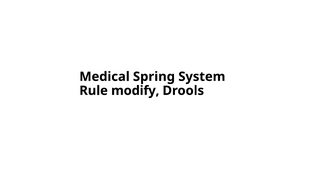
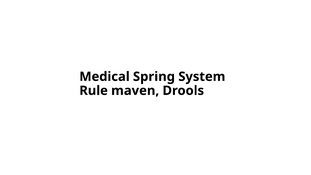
modify: modify -> maven
